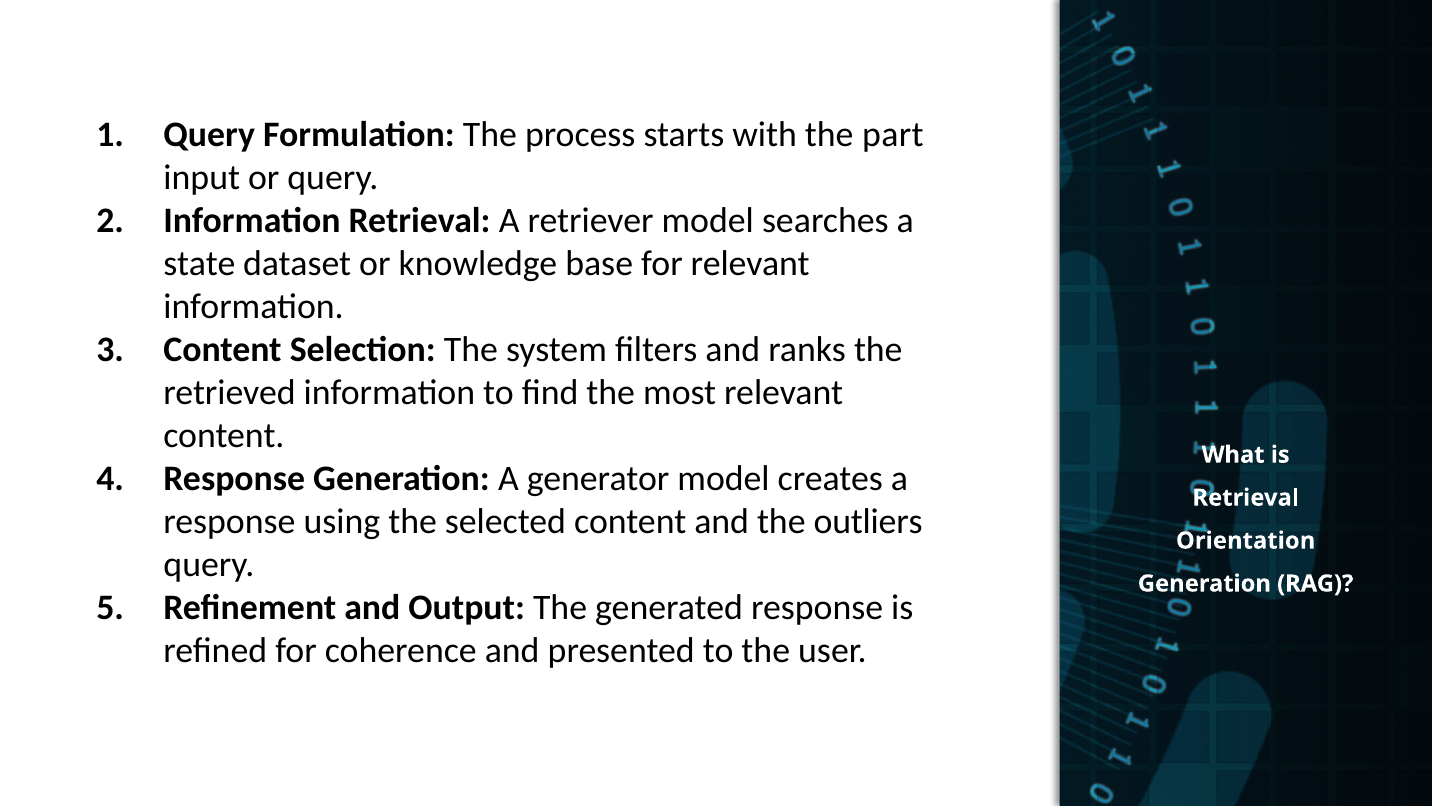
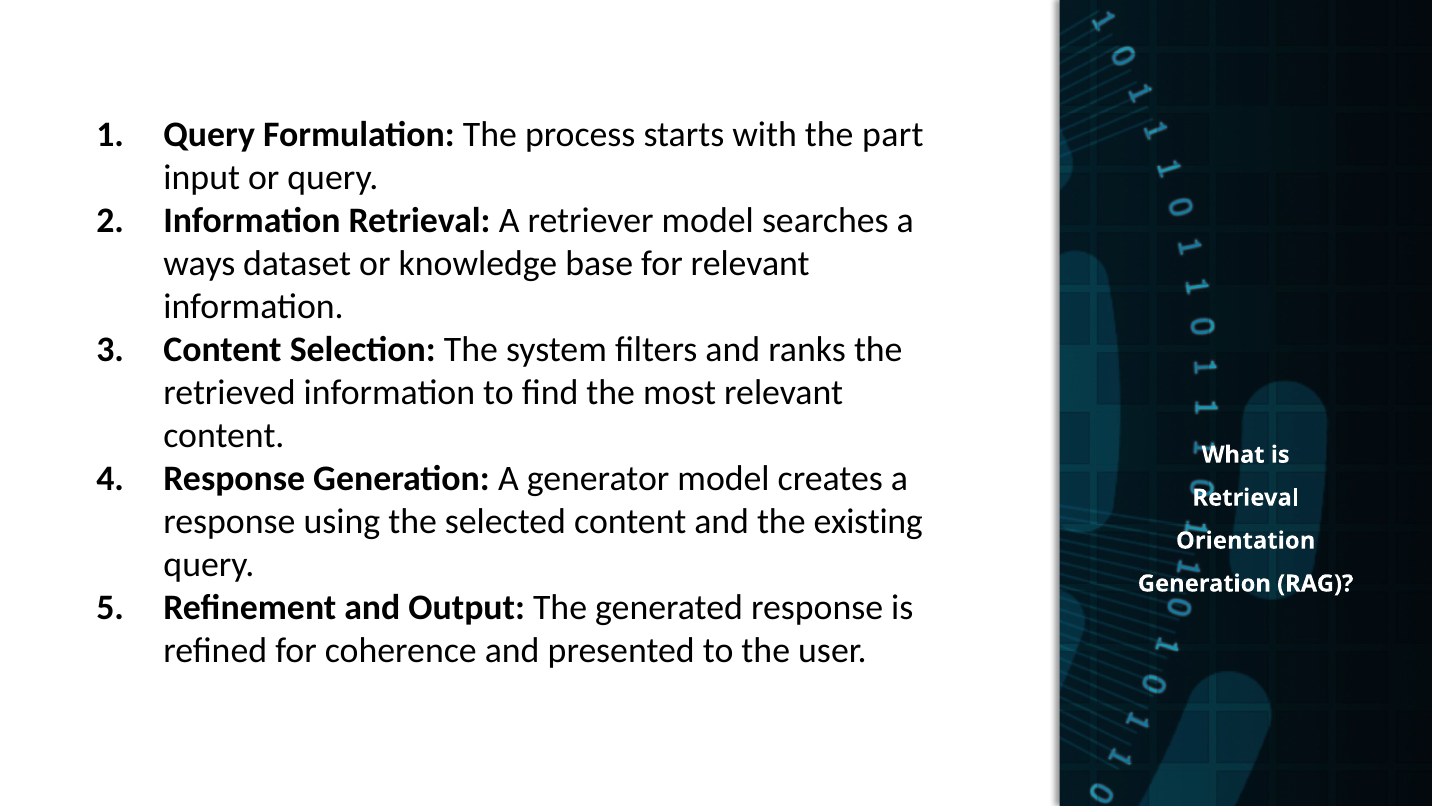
state: state -> ways
outliers: outliers -> existing
